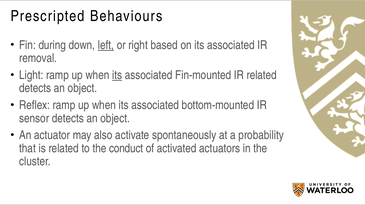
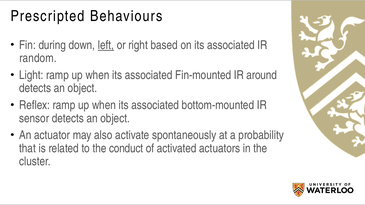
removal: removal -> random
its at (117, 75) underline: present -> none
IR related: related -> around
